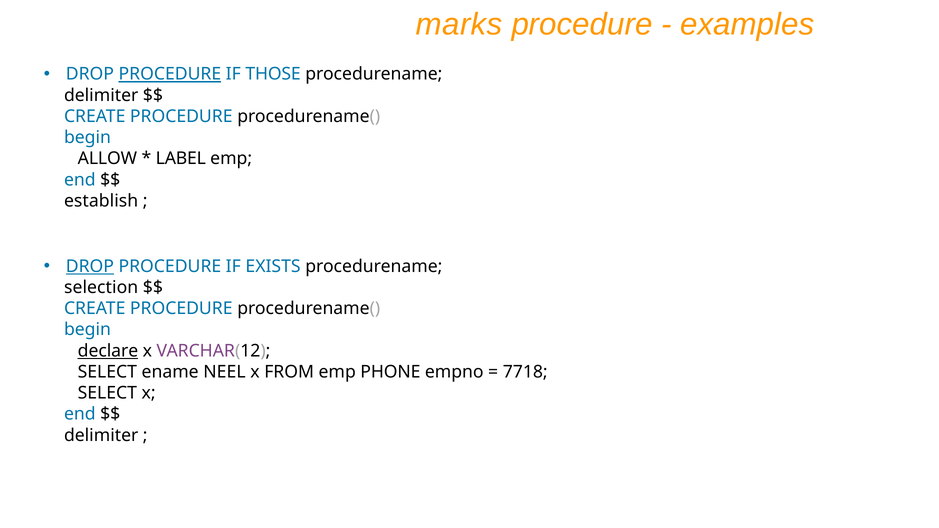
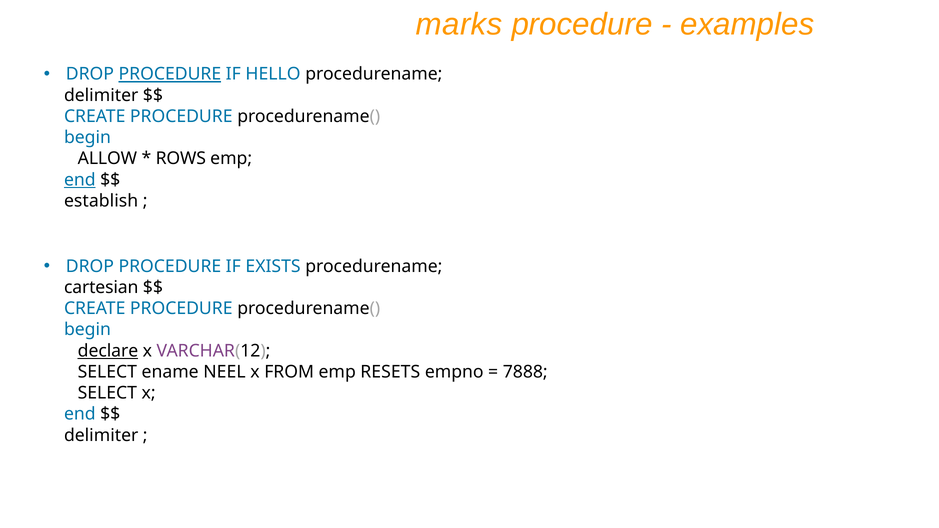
THOSE: THOSE -> HELLO
LABEL: LABEL -> ROWS
end at (80, 180) underline: none -> present
DROP at (90, 266) underline: present -> none
selection: selection -> cartesian
PHONE: PHONE -> RESETS
7718: 7718 -> 7888
